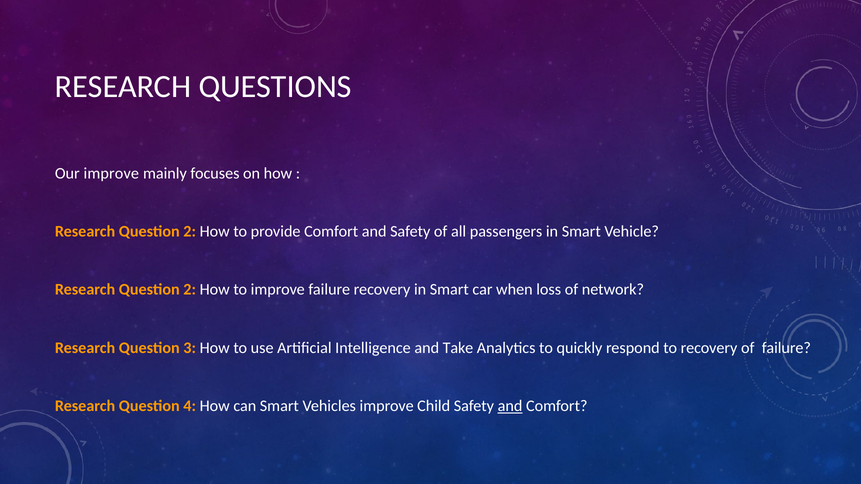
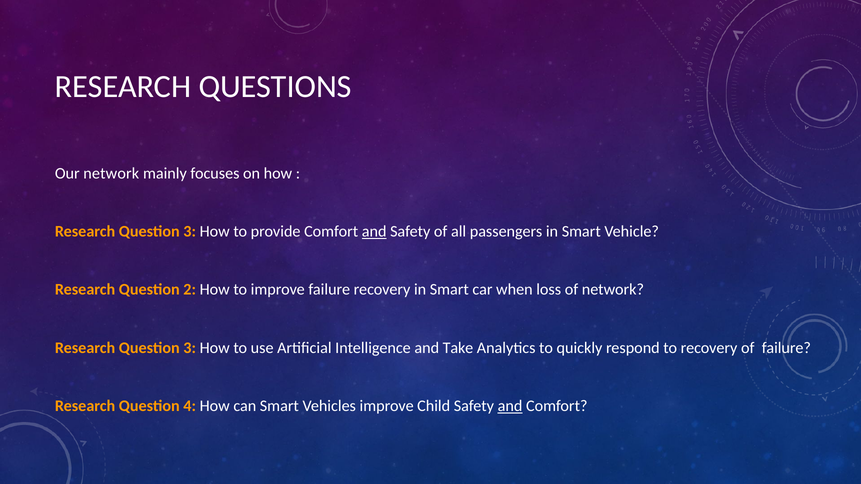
Our improve: improve -> network
2 at (190, 232): 2 -> 3
and at (374, 232) underline: none -> present
